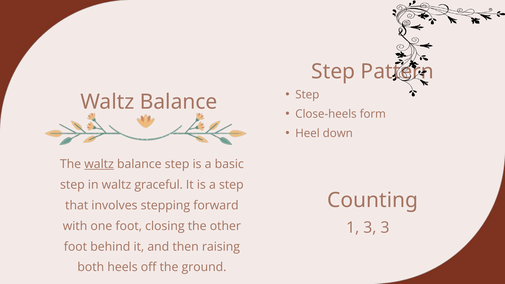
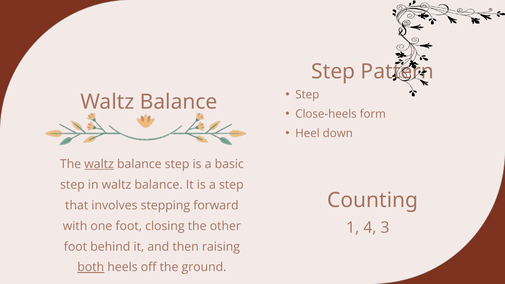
in waltz graceful: graceful -> balance
1 3: 3 -> 4
both underline: none -> present
